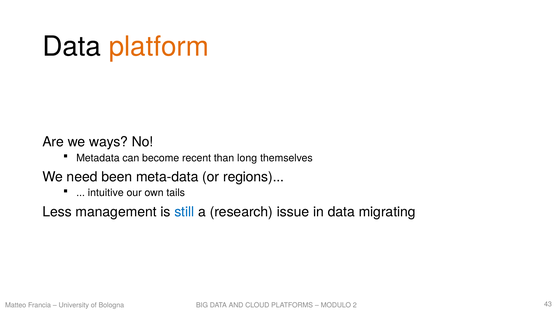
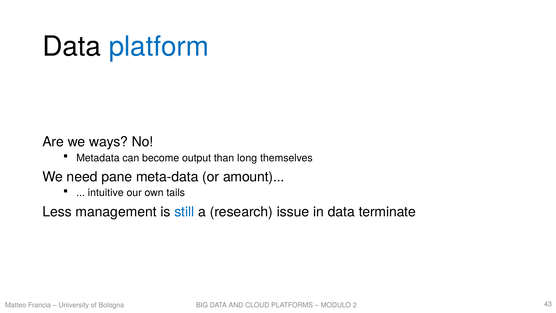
platform colour: orange -> blue
recent: recent -> output
been: been -> pane
regions: regions -> amount
migrating: migrating -> terminate
